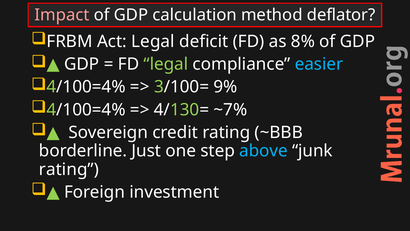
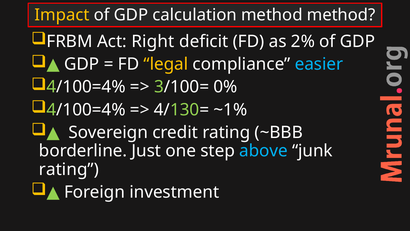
Impact colour: pink -> yellow
method deflator: deflator -> method
Act Legal: Legal -> Right
8%: 8% -> 2%
legal at (166, 64) colour: light green -> yellow
9%: 9% -> 0%
~7%: ~7% -> ~1%
